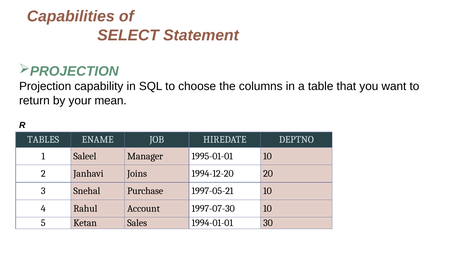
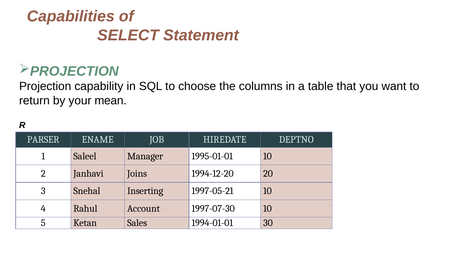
TABLES: TABLES -> PARSER
Purchase: Purchase -> Inserting
